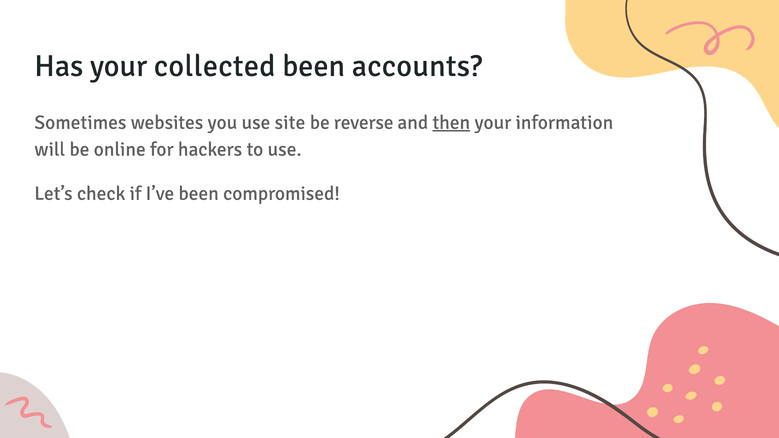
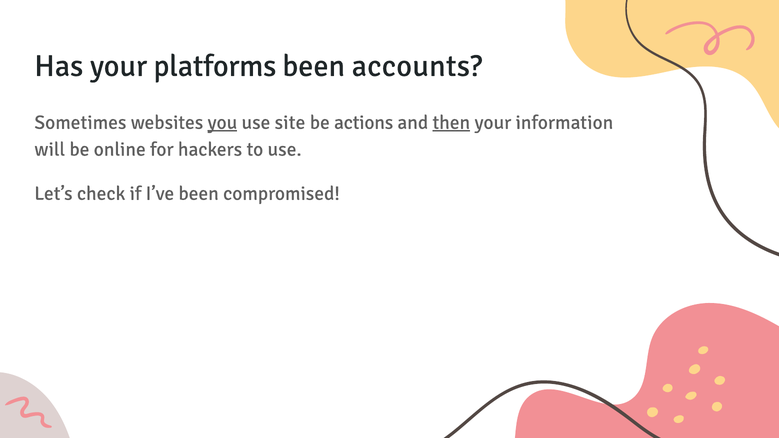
collected: collected -> platforms
you underline: none -> present
reverse: reverse -> actions
